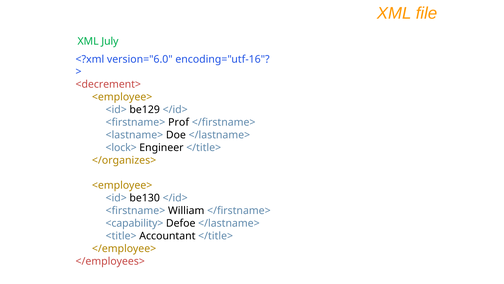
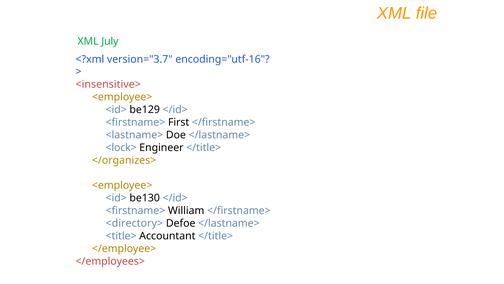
version="6.0: version="6.0 -> version="3.7
<decrement>: <decrement> -> <insensitive>
Prof: Prof -> First
<capability>: <capability> -> <directory>
